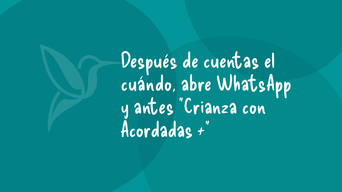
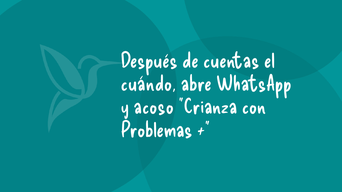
antes: antes -> acoso
Acordadas: Acordadas -> Problemas
